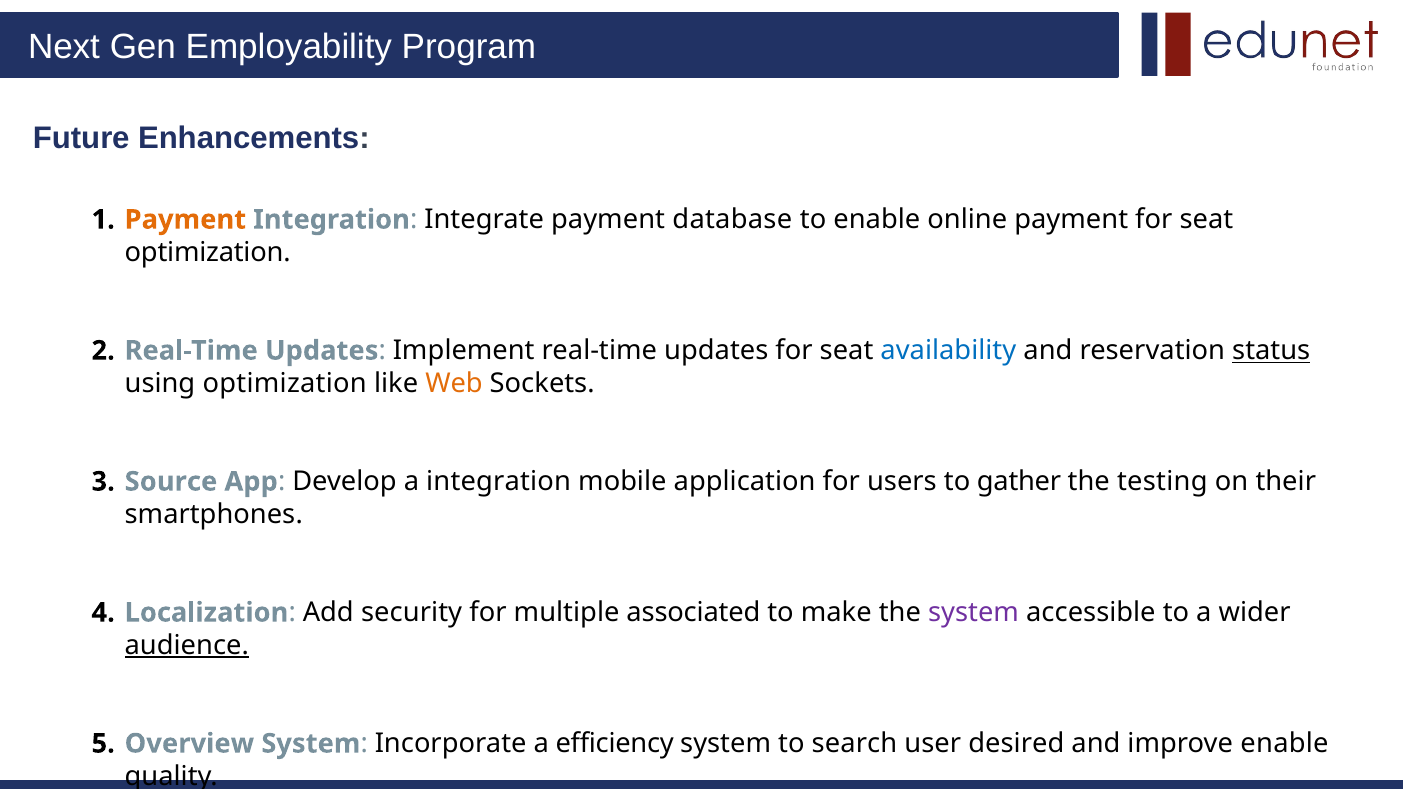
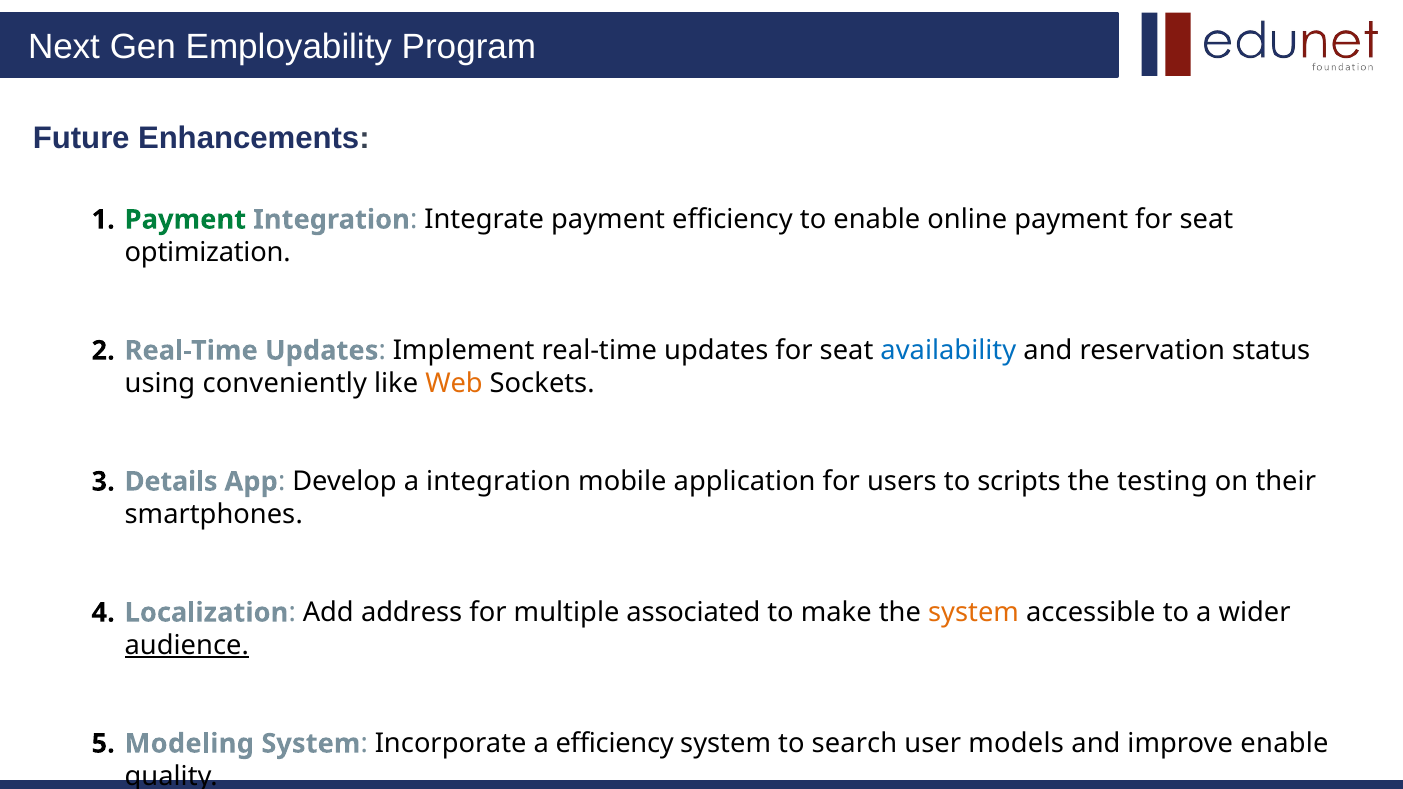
Payment at (185, 220) colour: orange -> green
payment database: database -> efficiency
status underline: present -> none
using optimization: optimization -> conveniently
Source: Source -> Details
gather: gather -> scripts
security: security -> address
system at (974, 613) colour: purple -> orange
Overview: Overview -> Modeling
desired: desired -> models
